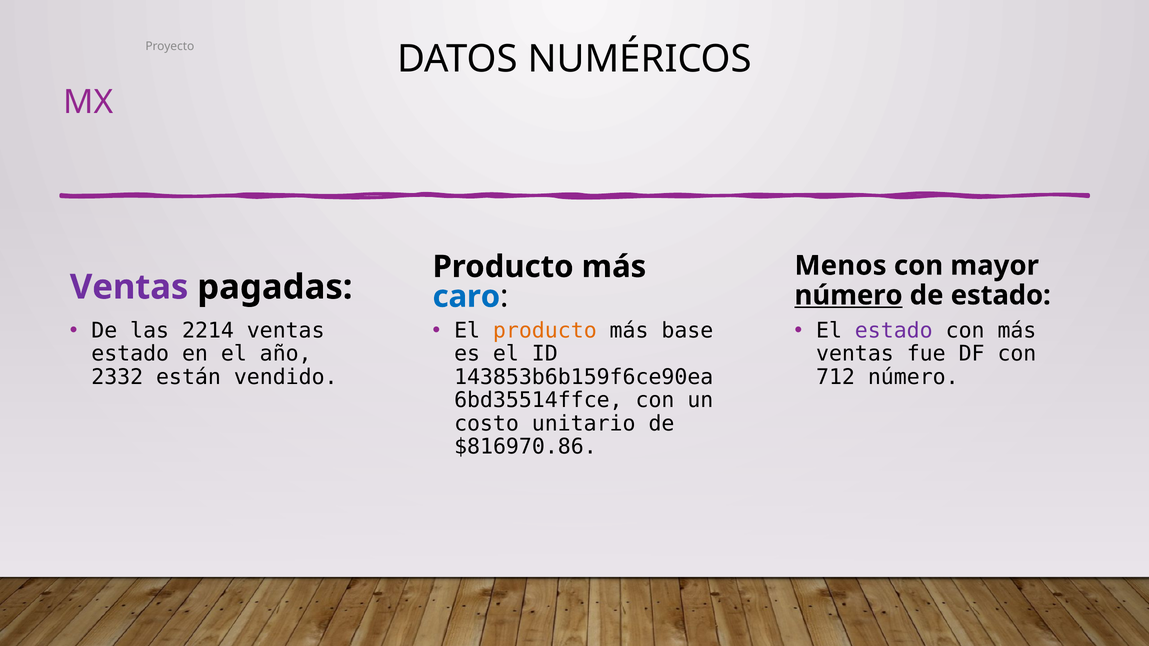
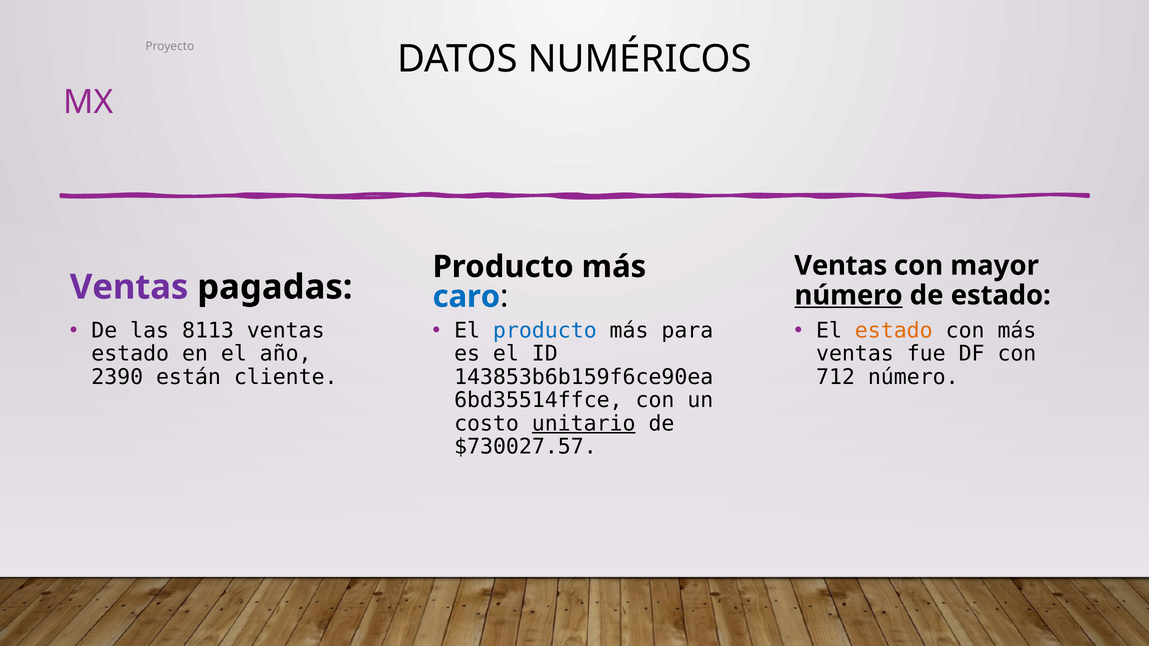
Menos at (841, 266): Menos -> Ventas
2214: 2214 -> 8113
producto at (545, 331) colour: orange -> blue
base: base -> para
estado at (894, 331) colour: purple -> orange
2332: 2332 -> 2390
vendido: vendido -> cliente
unitario underline: none -> present
$816970.86: $816970.86 -> $730027.57
